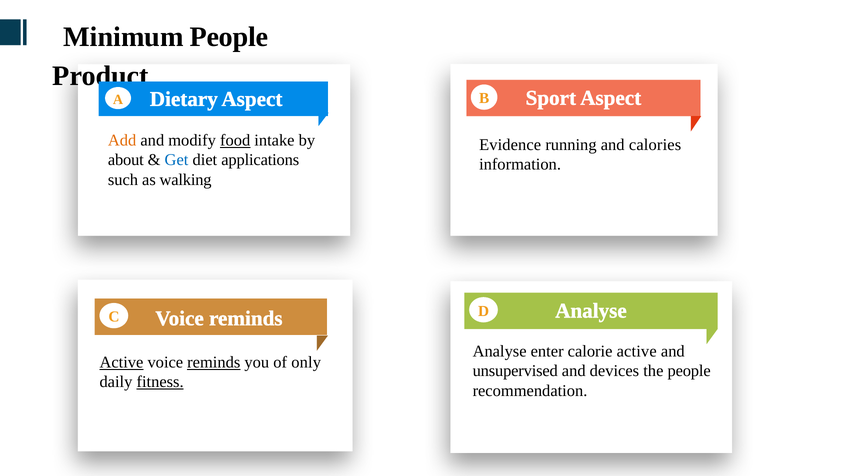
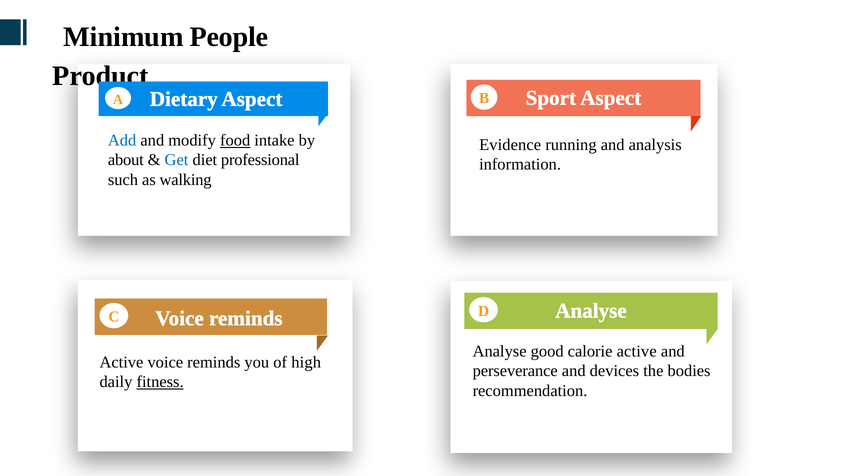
Add colour: orange -> blue
calories: calories -> analysis
applications: applications -> professional
enter: enter -> good
Active at (121, 362) underline: present -> none
reminds at (214, 362) underline: present -> none
only: only -> high
unsupervised: unsupervised -> perseverance
the people: people -> bodies
